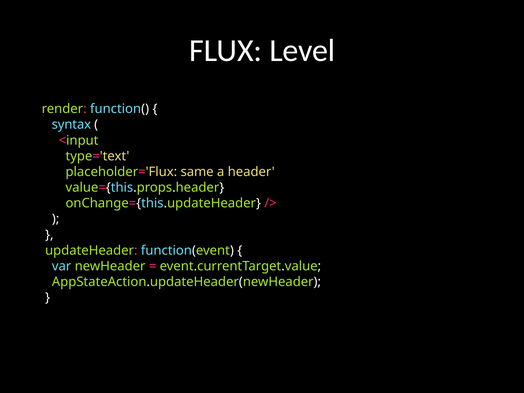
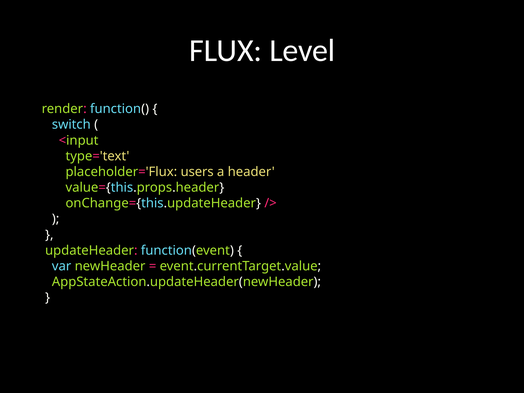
syntax: syntax -> switch
same: same -> users
